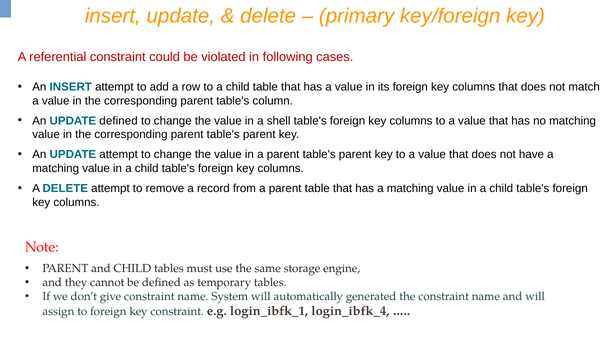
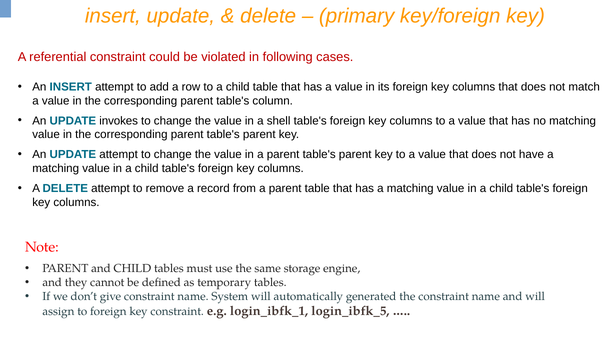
UPDATE defined: defined -> invokes
login_ibfk_4: login_ibfk_4 -> login_ibfk_5
